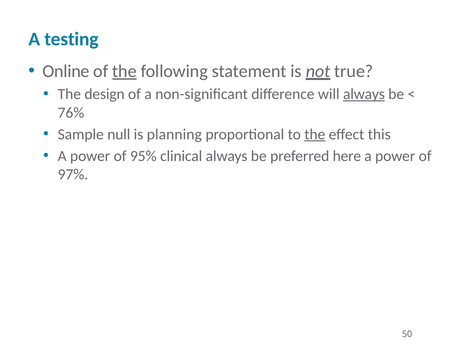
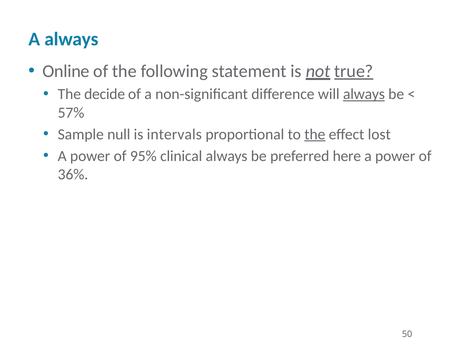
A testing: testing -> always
the at (124, 71) underline: present -> none
true underline: none -> present
design: design -> decide
76%: 76% -> 57%
planning: planning -> intervals
this: this -> lost
97%: 97% -> 36%
